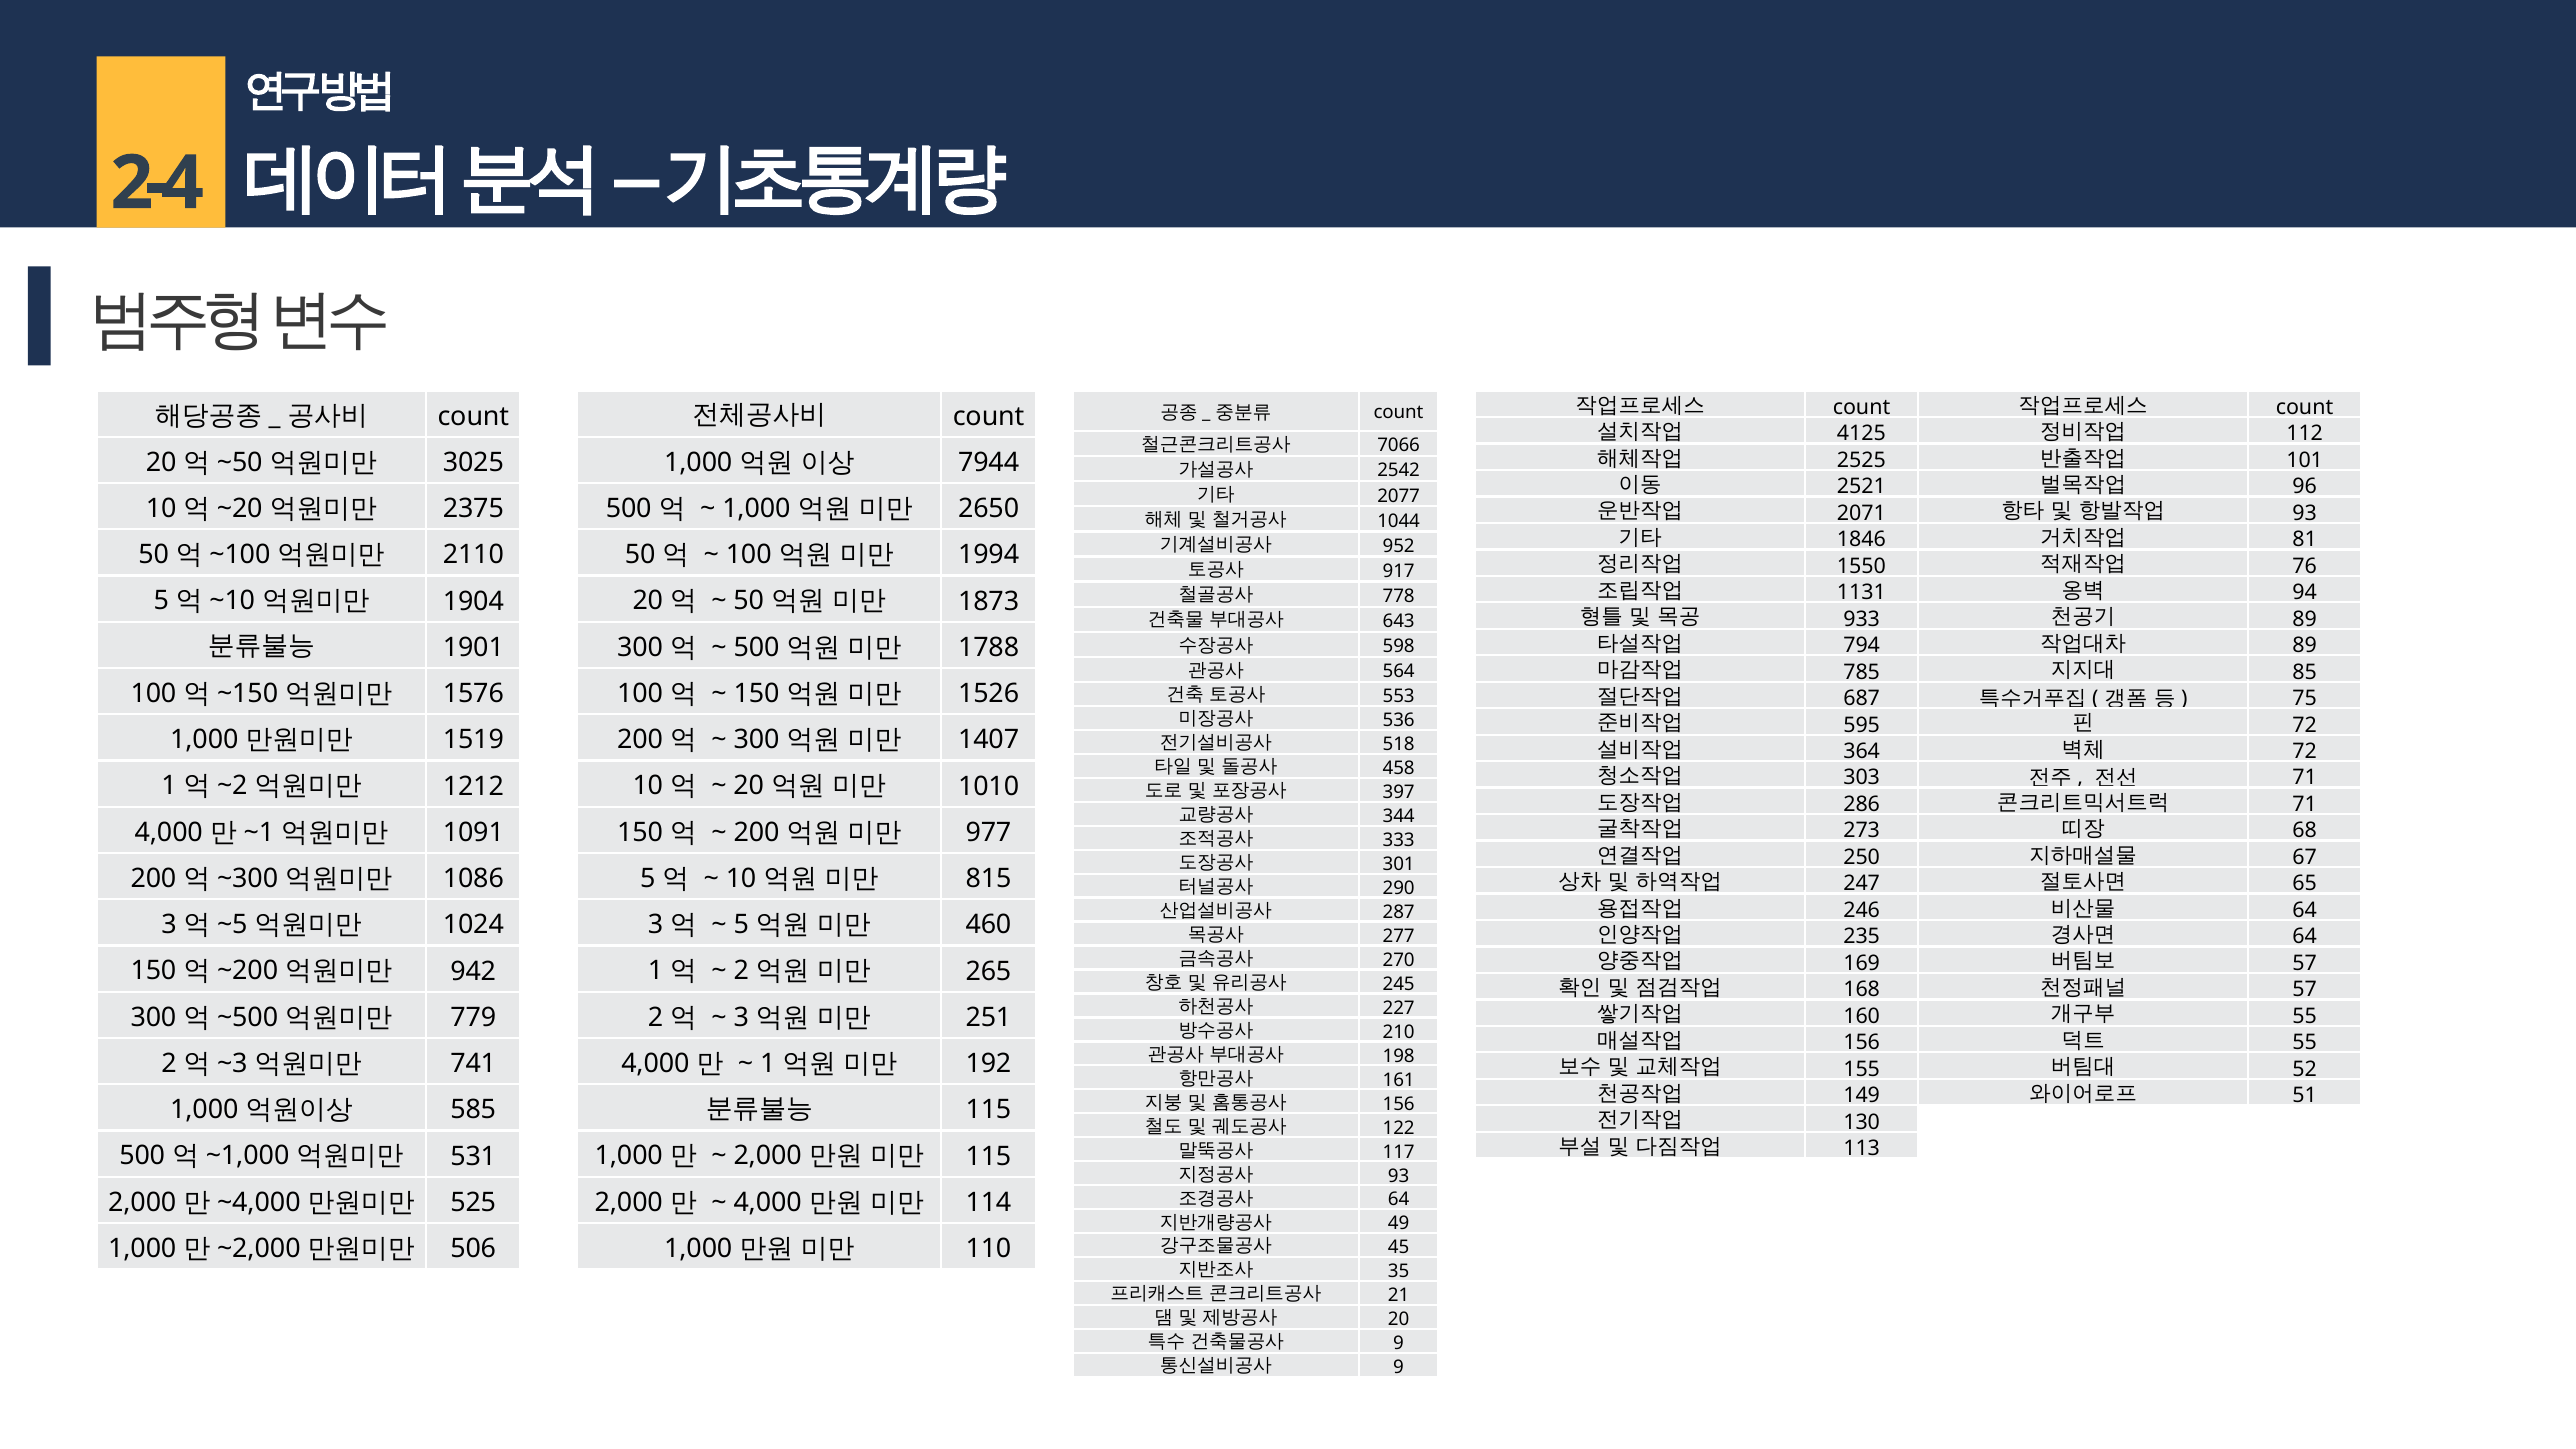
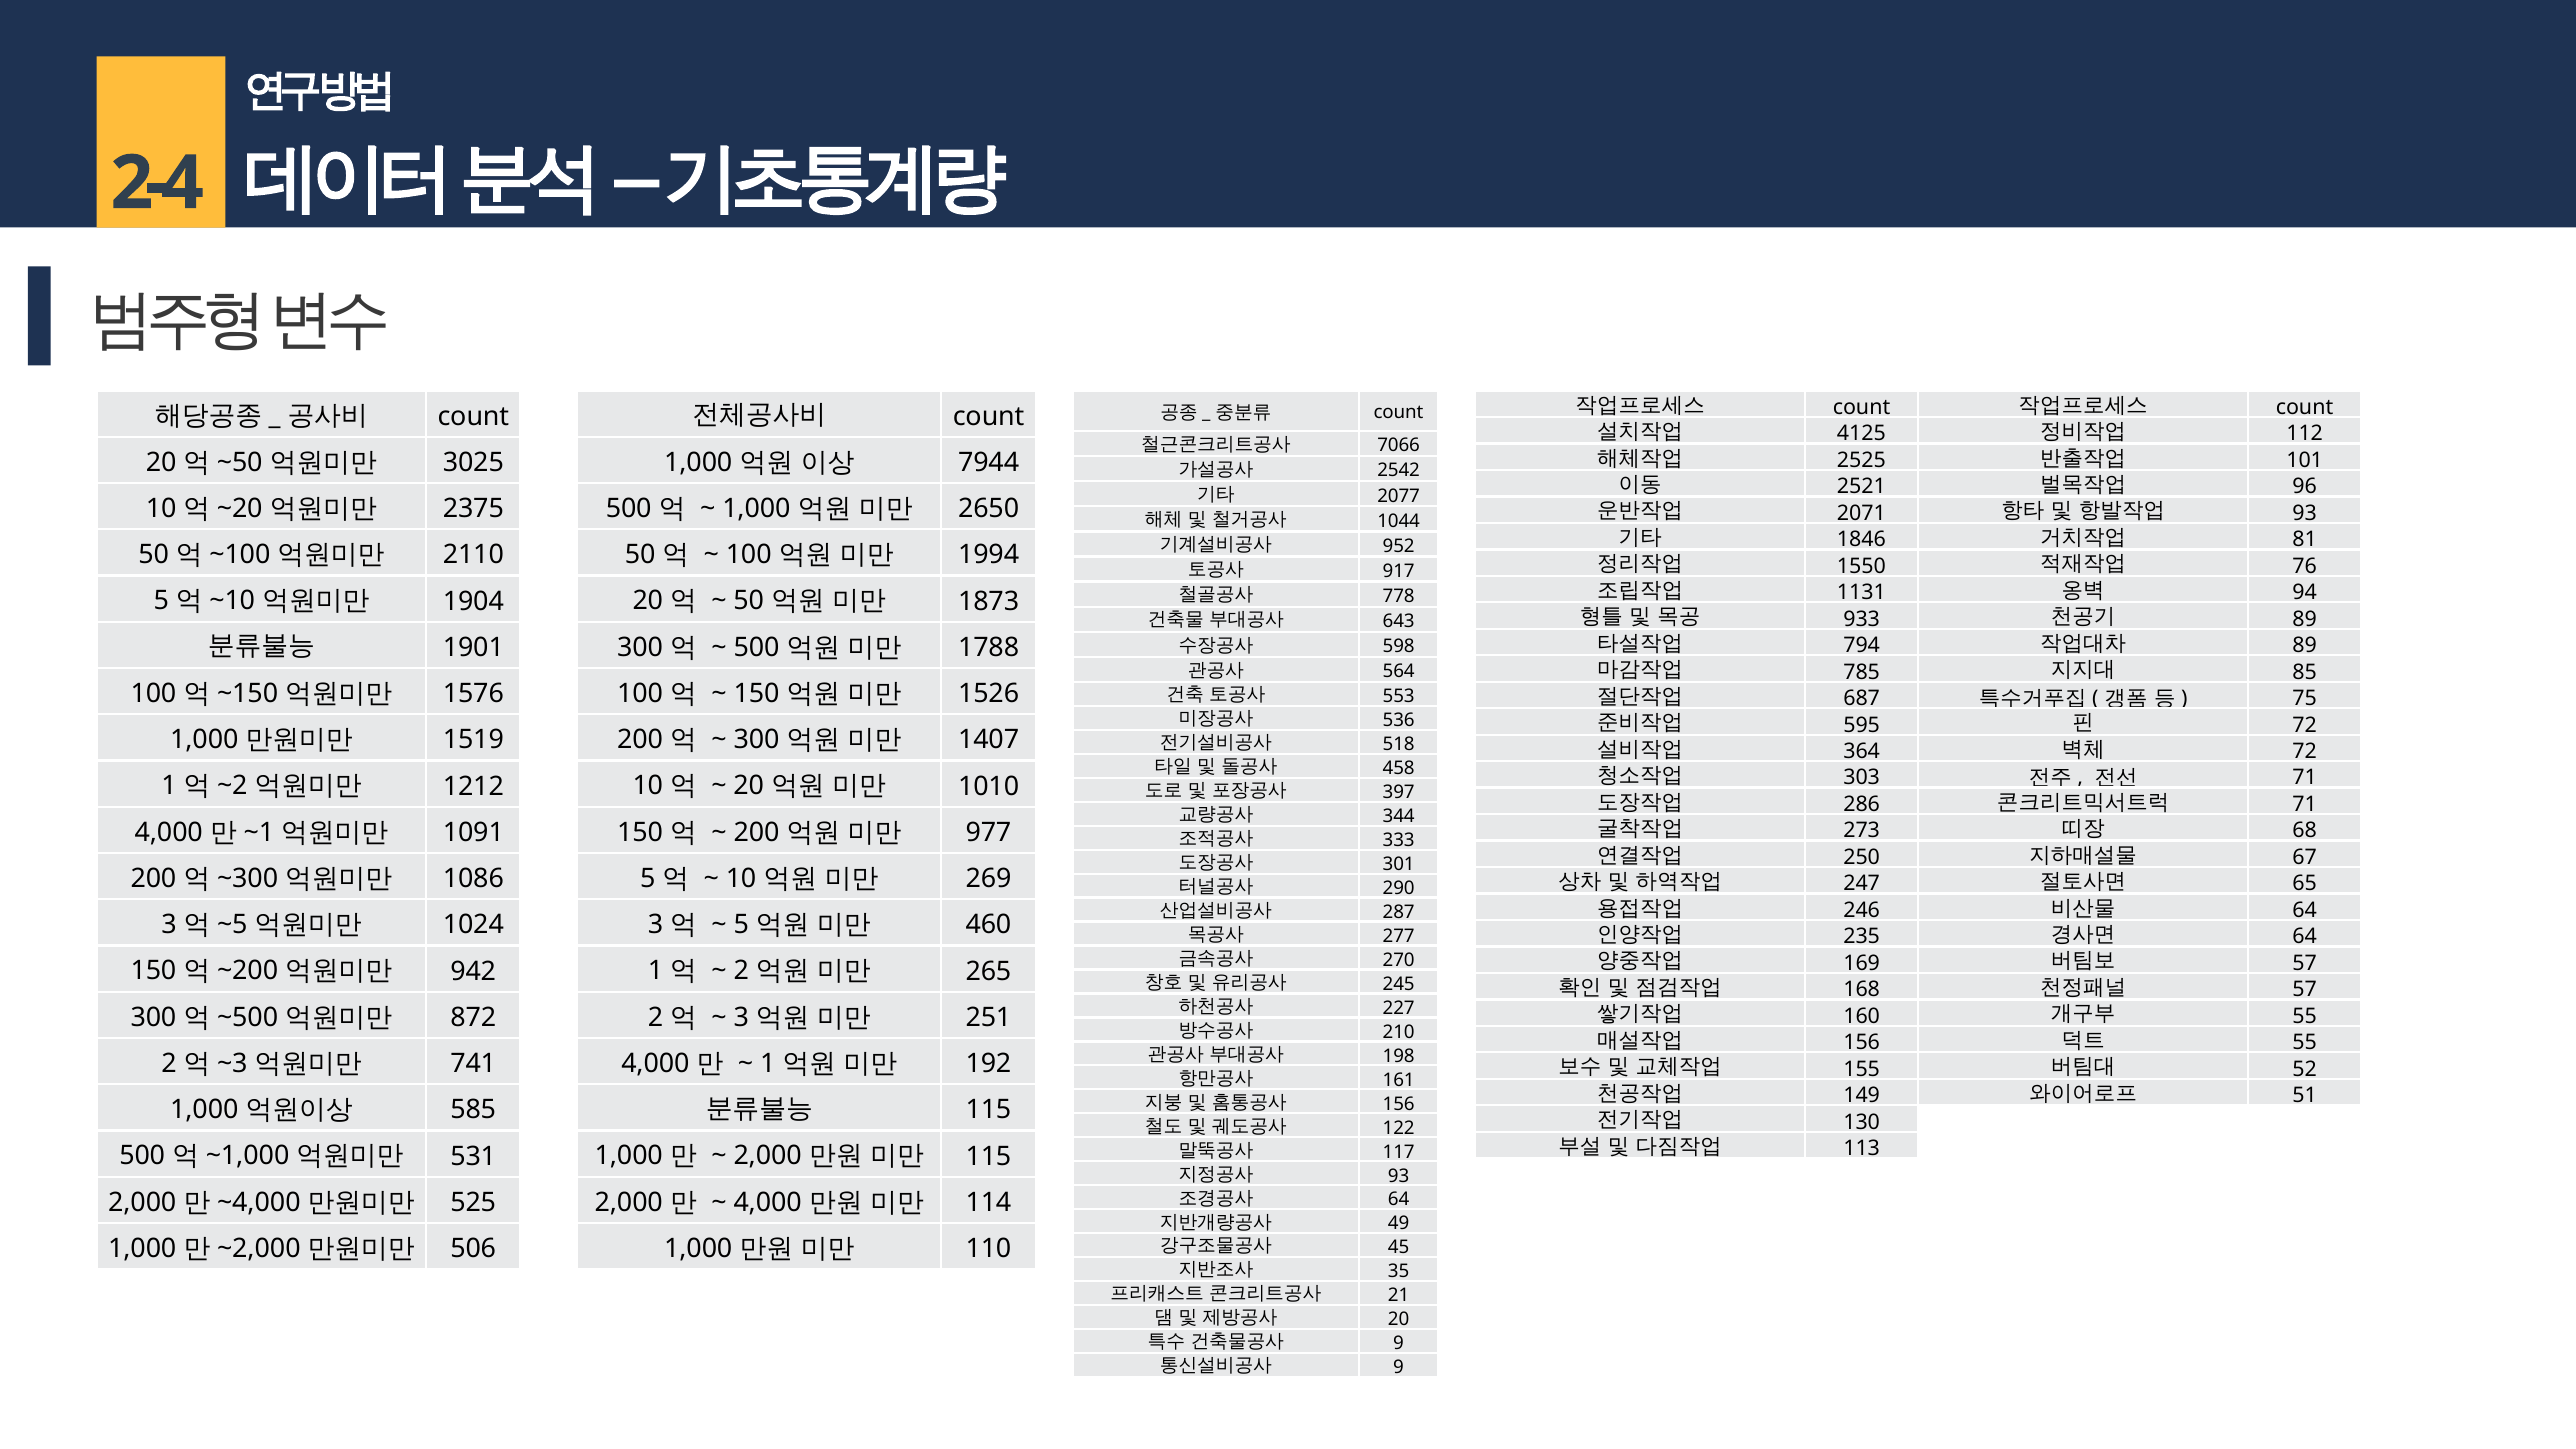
815: 815 -> 269
779: 779 -> 872
